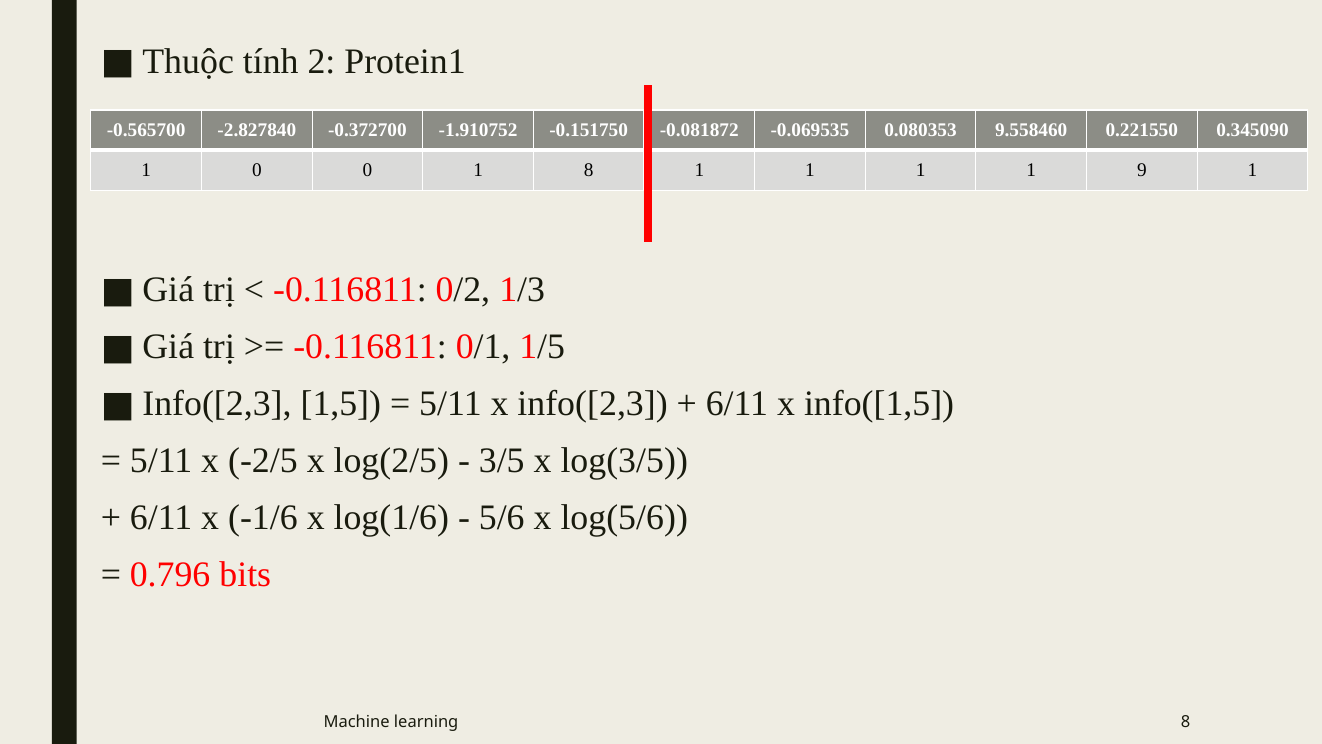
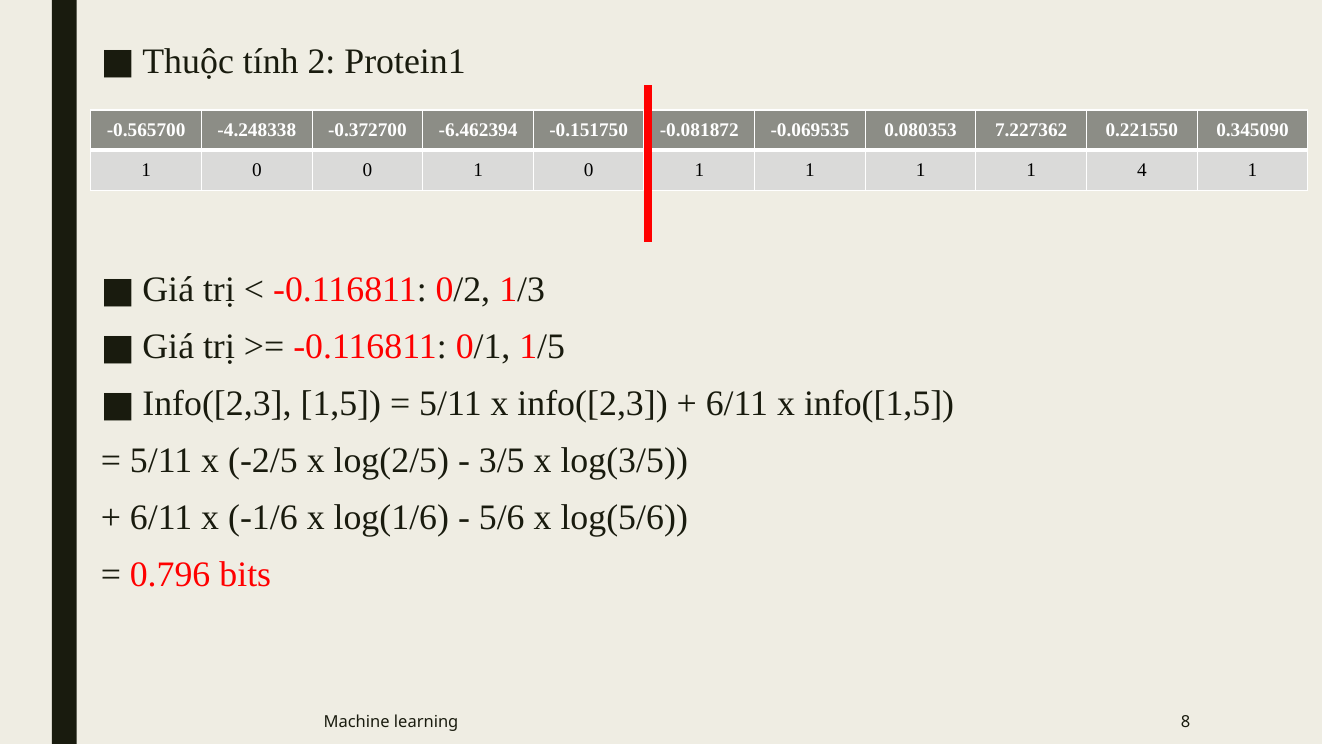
-2.827840: -2.827840 -> -4.248338
-1.910752: -1.910752 -> -6.462394
9.558460: 9.558460 -> 7.227362
0 1 8: 8 -> 0
9: 9 -> 4
